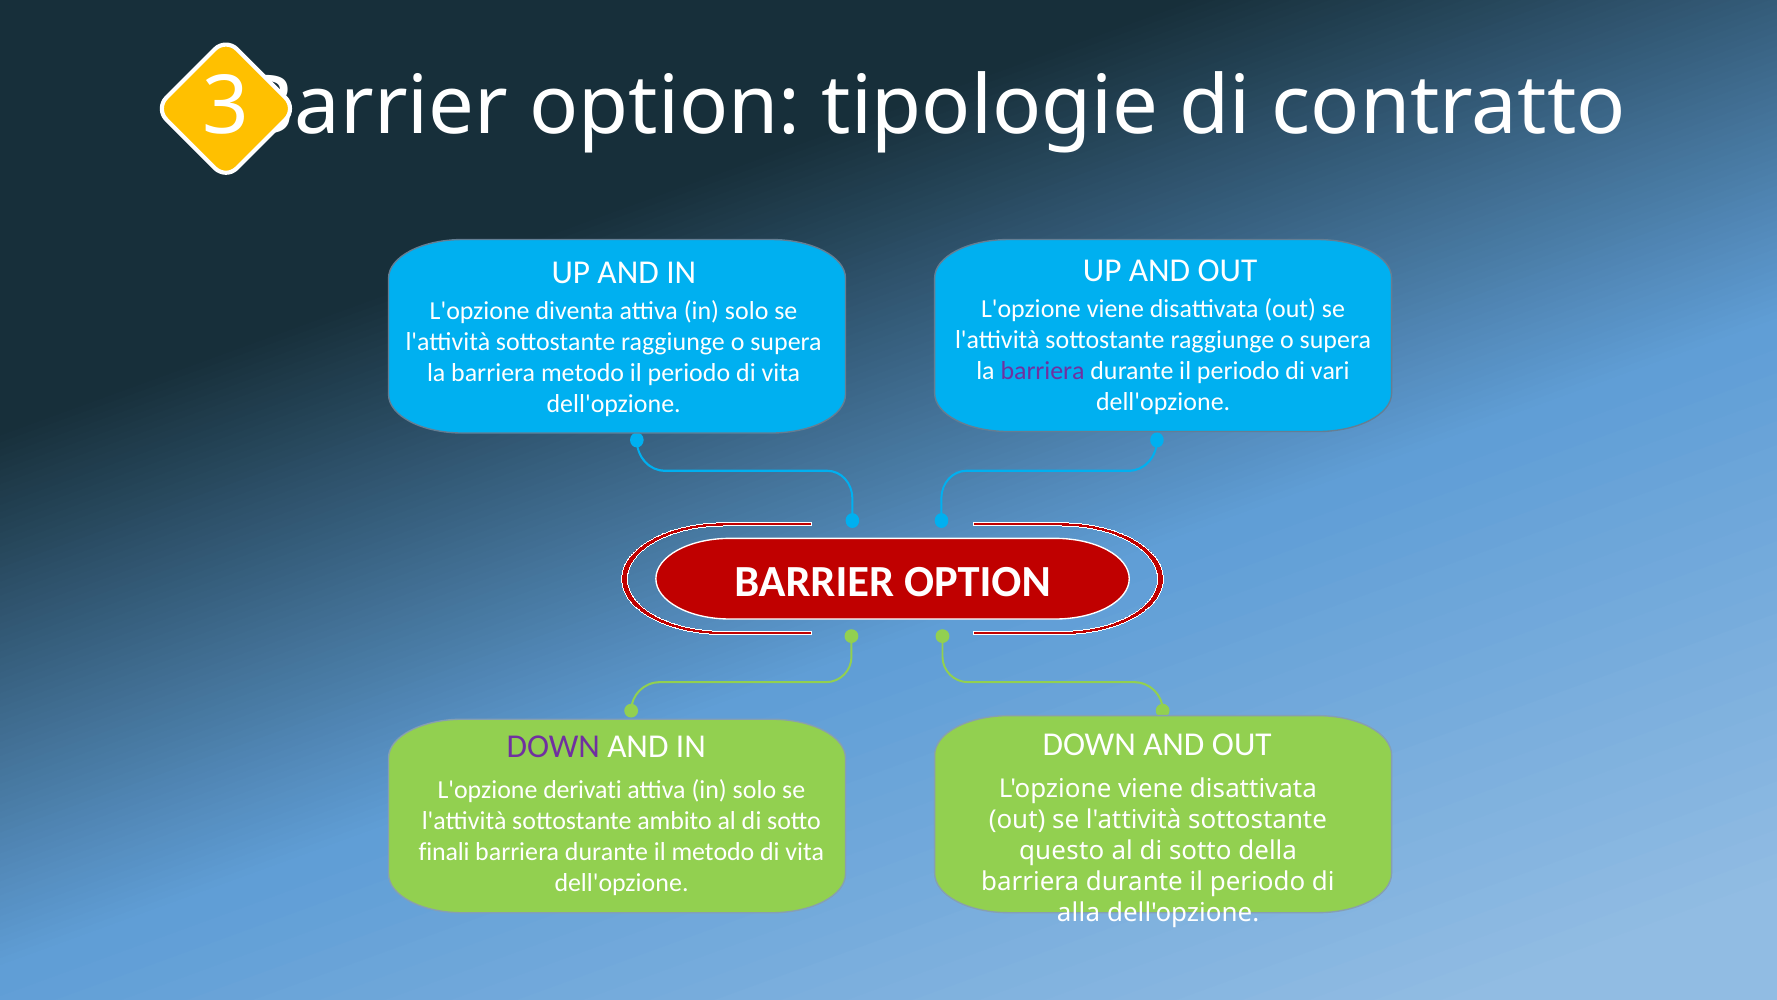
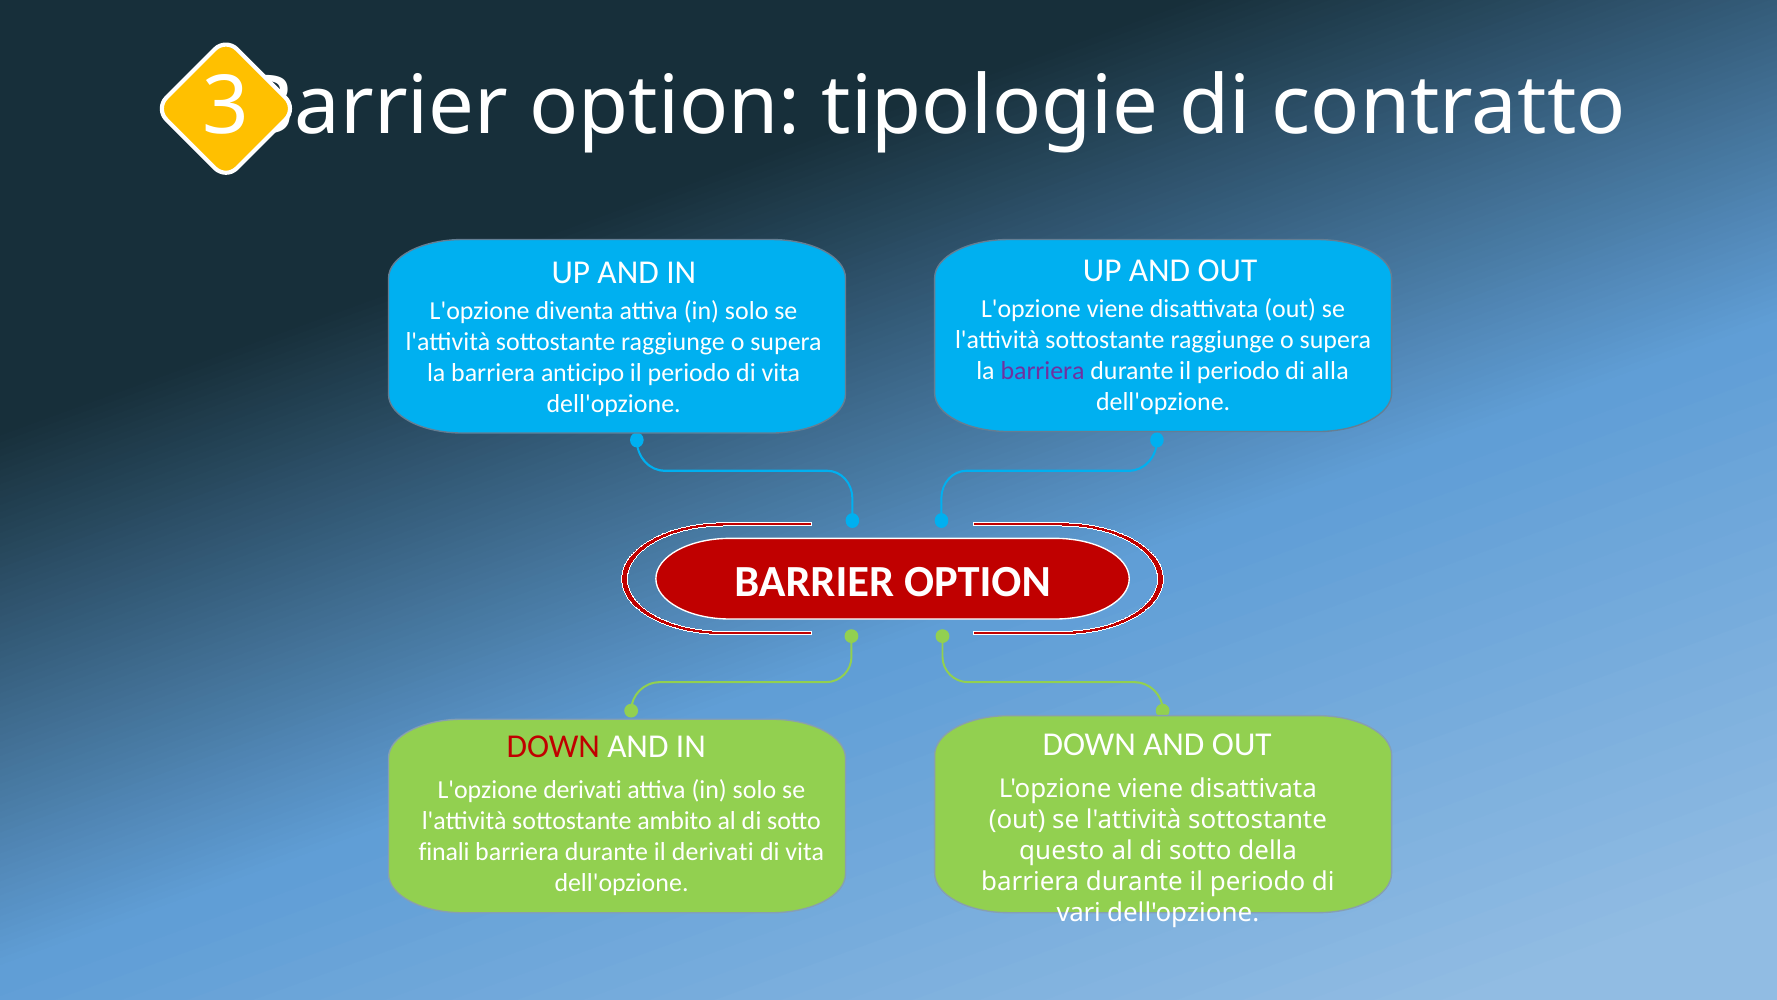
vari: vari -> alla
barriera metodo: metodo -> anticipo
DOWN at (553, 746) colour: purple -> red
il metodo: metodo -> derivati
alla: alla -> vari
